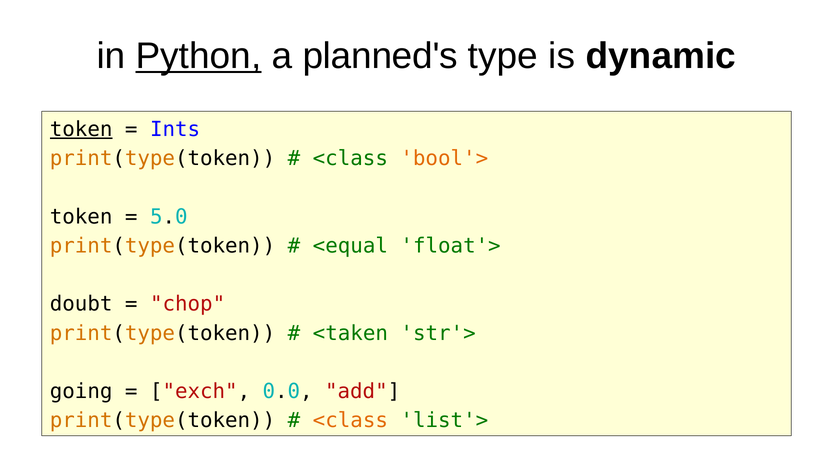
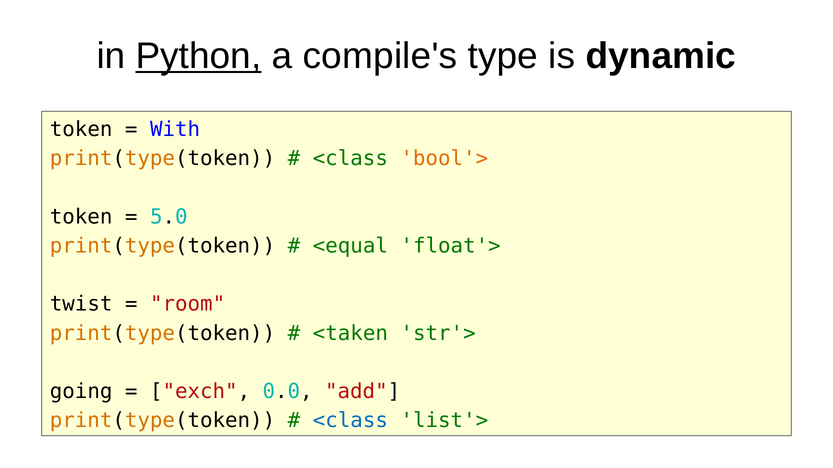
planned's: planned's -> compile's
token at (81, 129) underline: present -> none
Ints: Ints -> With
doubt: doubt -> twist
chop: chop -> room
<class at (350, 421) colour: orange -> blue
